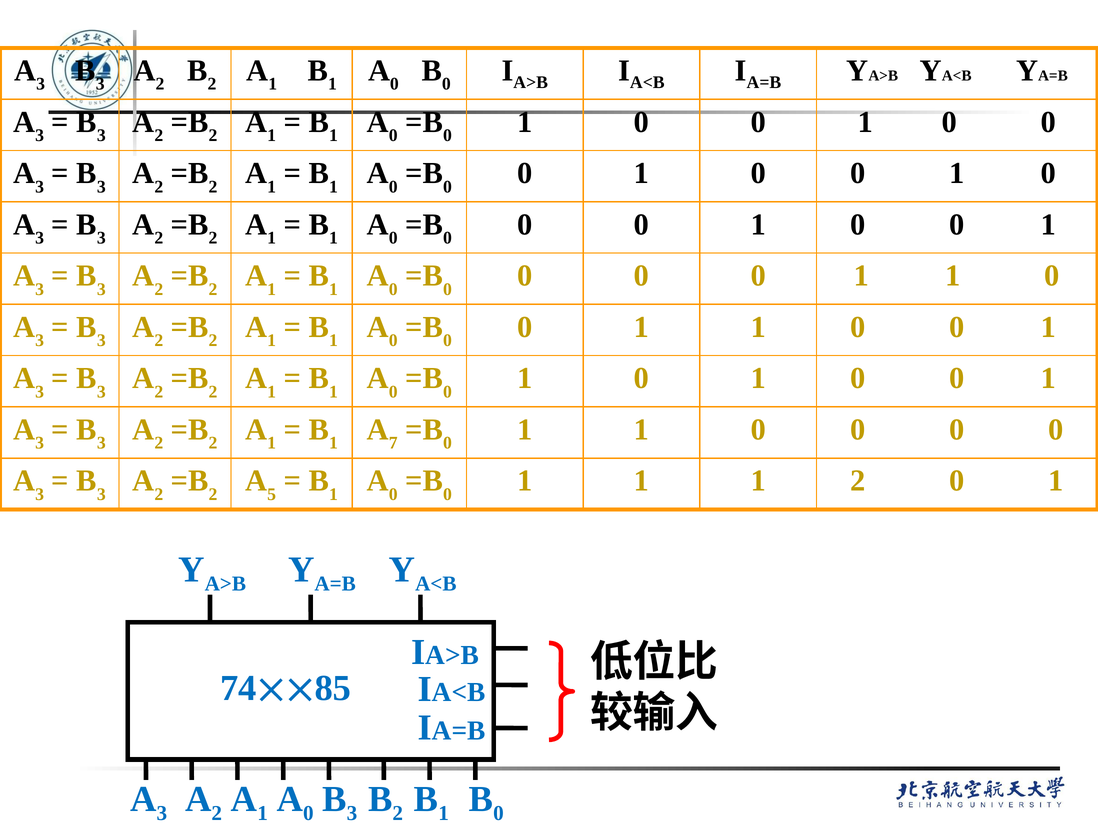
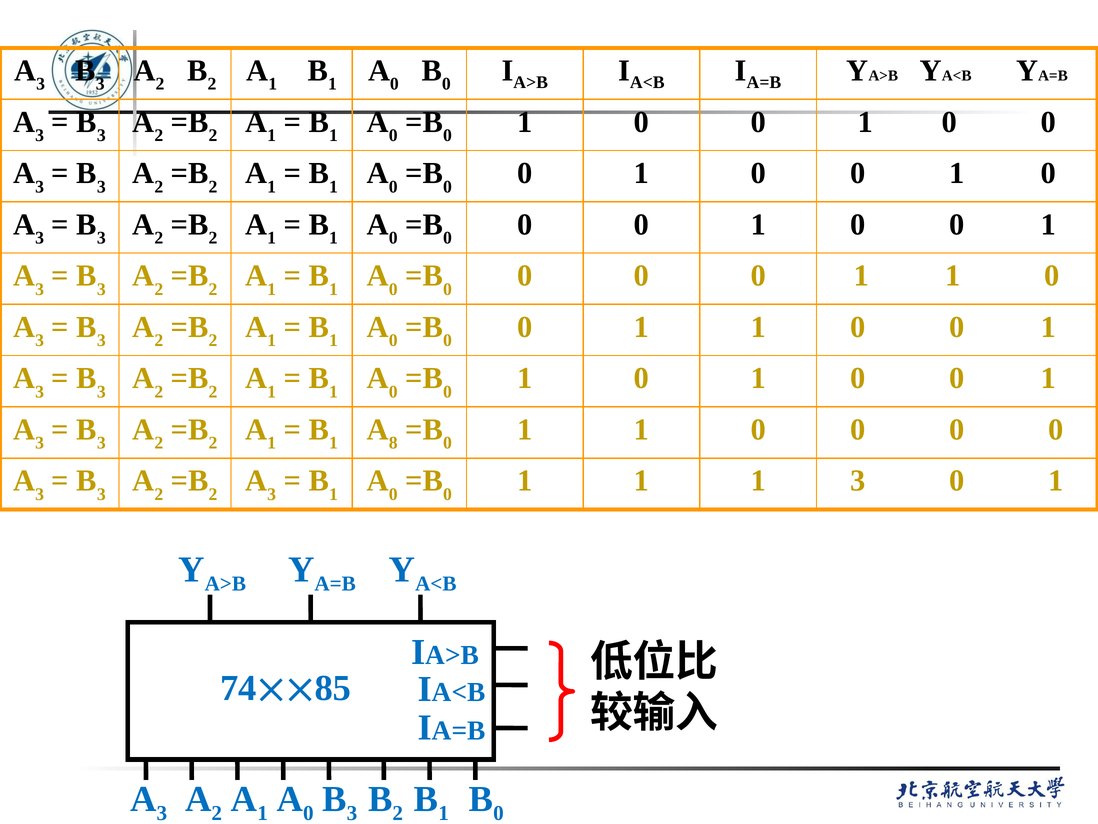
7: 7 -> 8
5 at (272, 494): 5 -> 3
1 2: 2 -> 3
